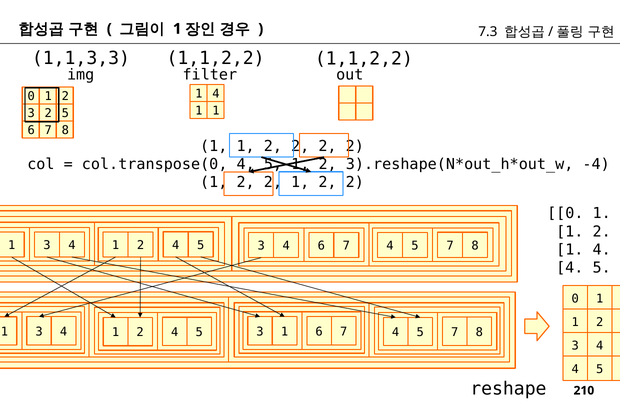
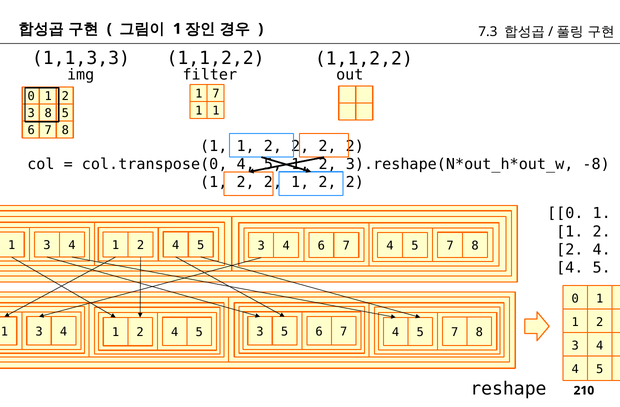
4 at (216, 94): 4 -> 7
3 2: 2 -> 8
-4: -4 -> -8
1 at (570, 250): 1 -> 2
5 3 1: 1 -> 5
